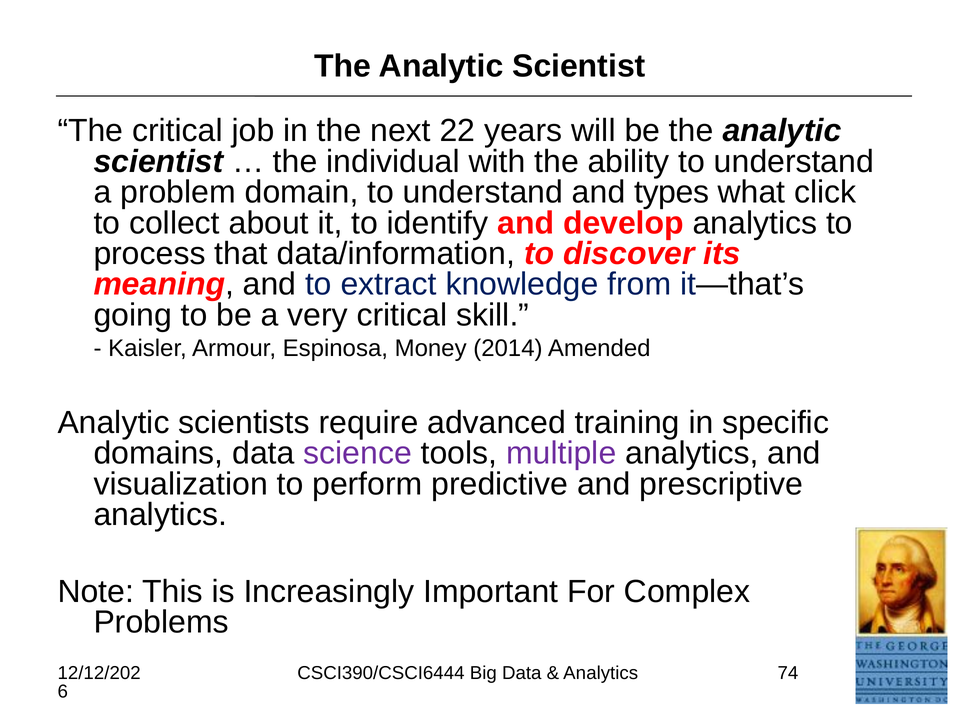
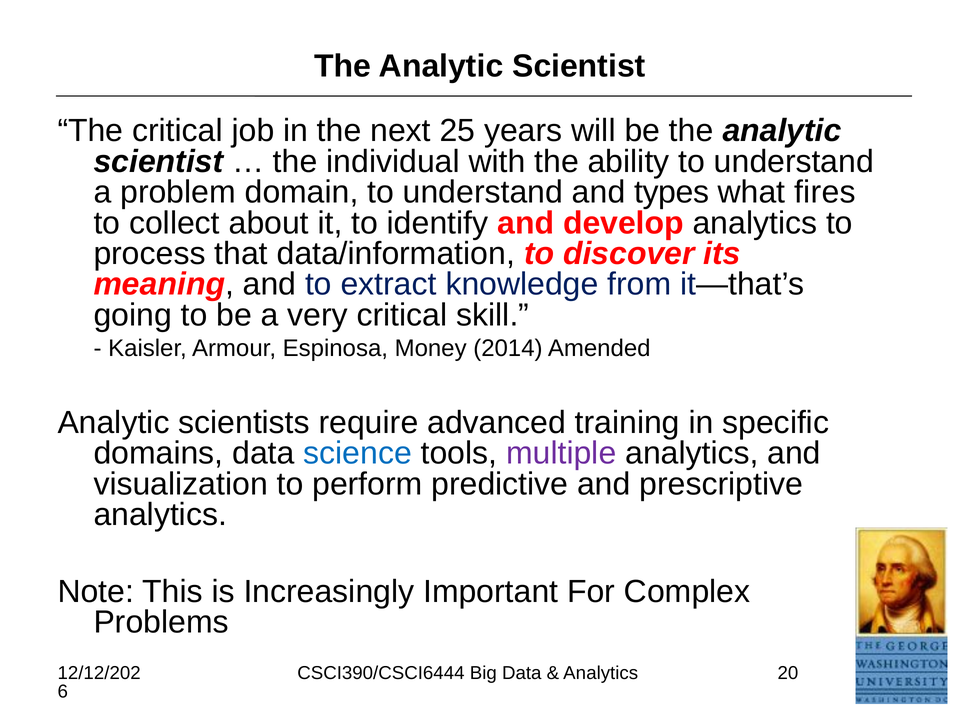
22: 22 -> 25
click: click -> fires
science colour: purple -> blue
74: 74 -> 20
